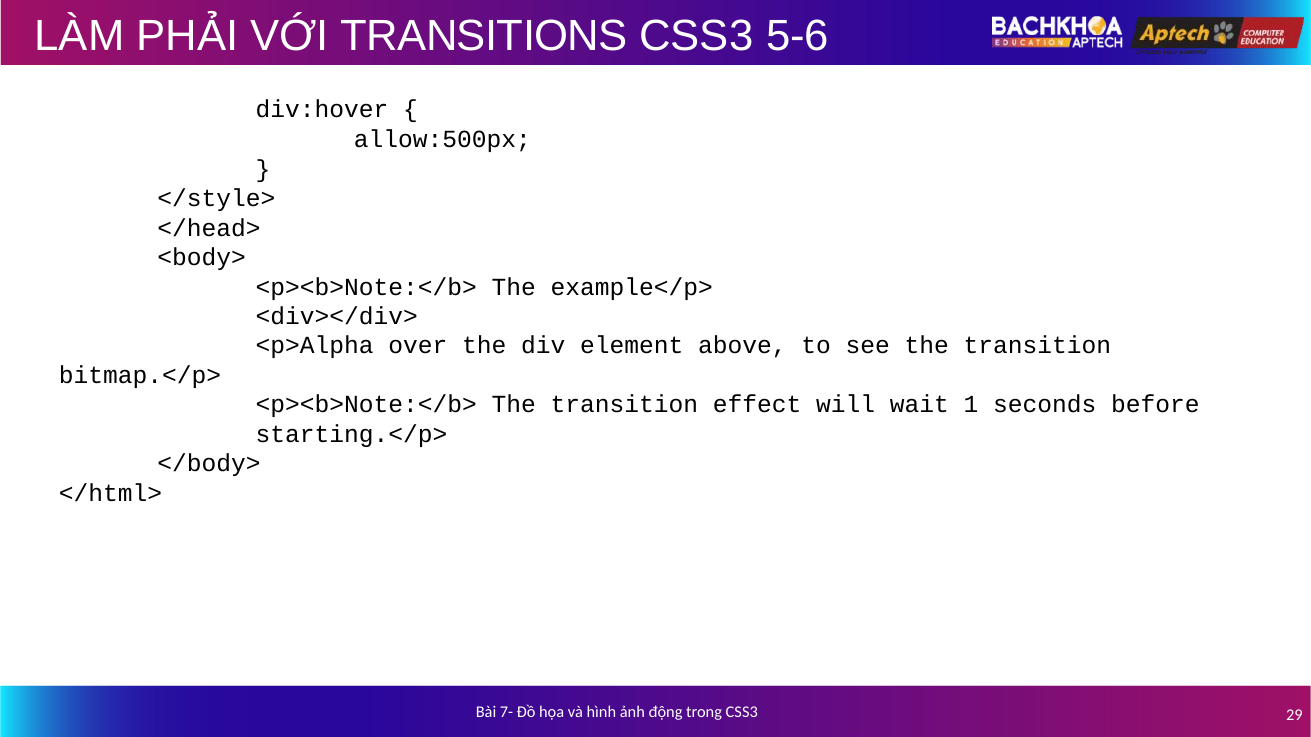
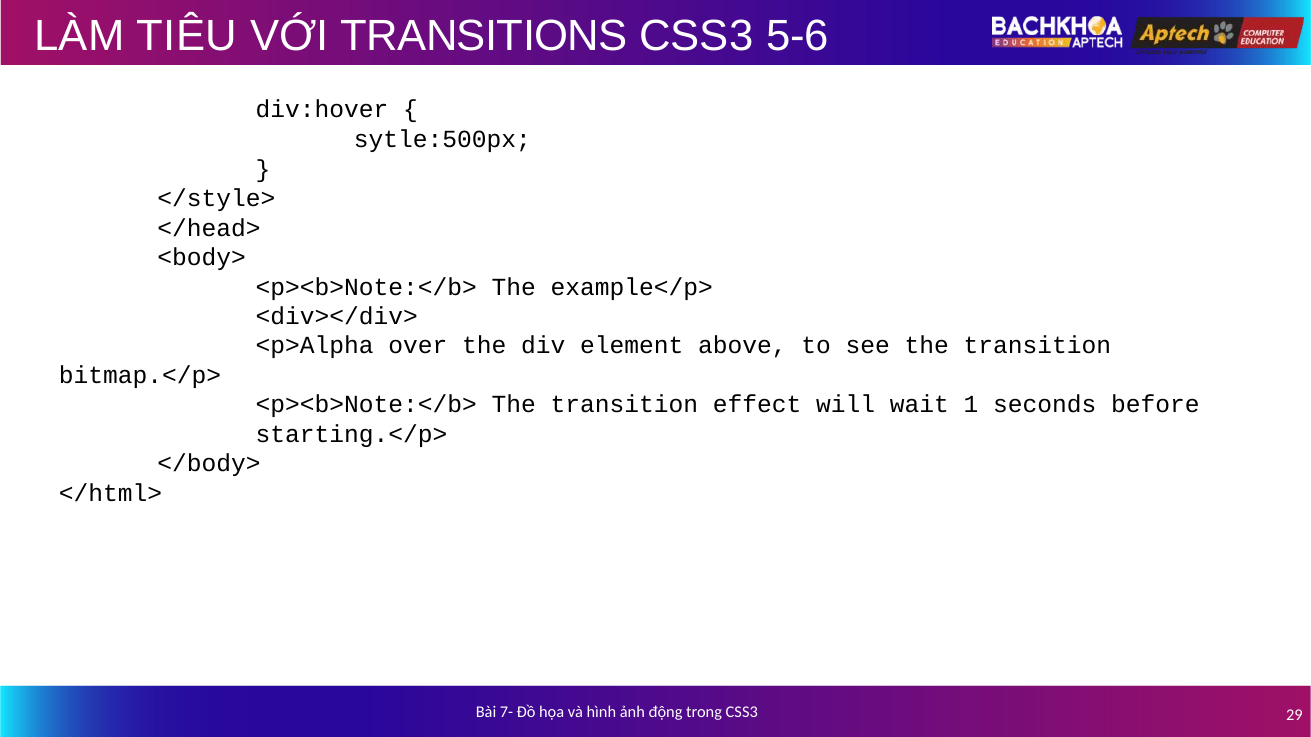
PHẢI: PHẢI -> TIÊU
allow:500px: allow:500px -> sytle:500px
